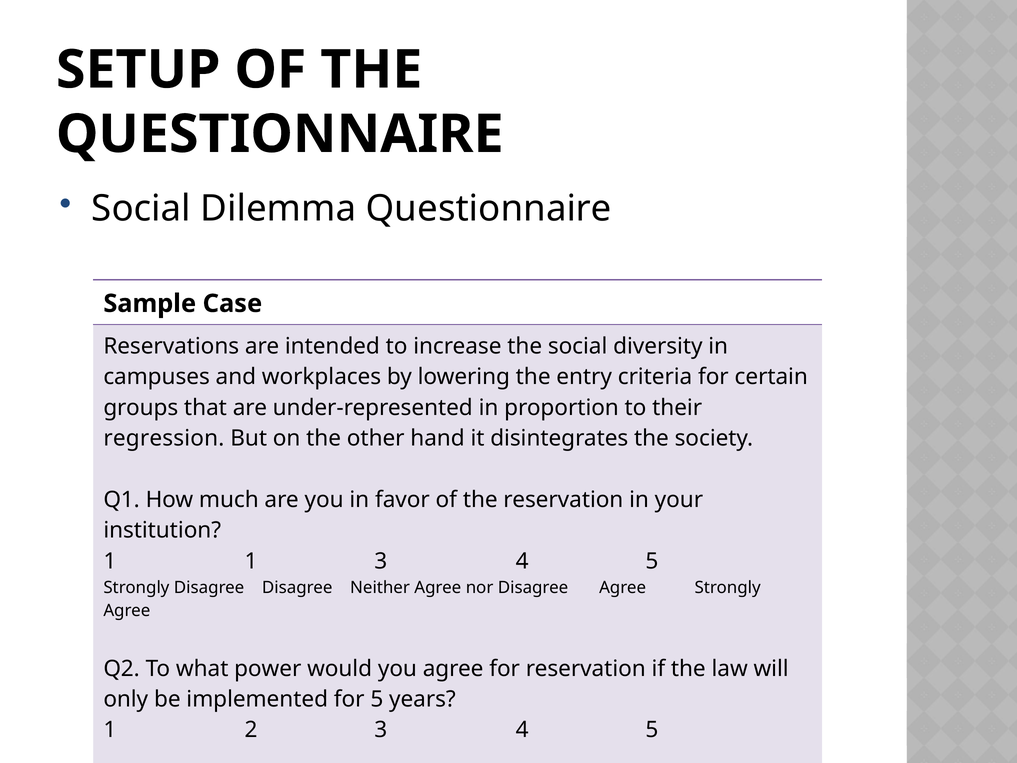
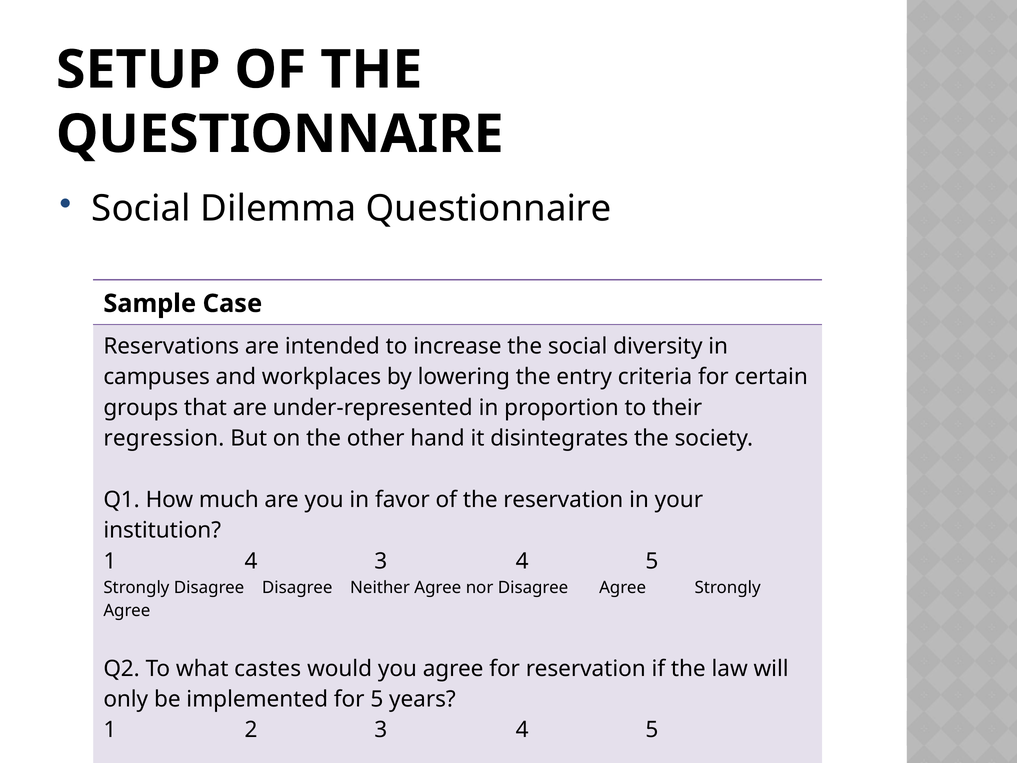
1 1: 1 -> 4
power: power -> castes
